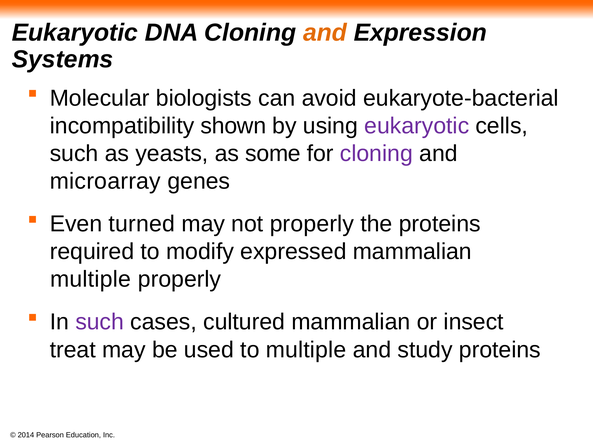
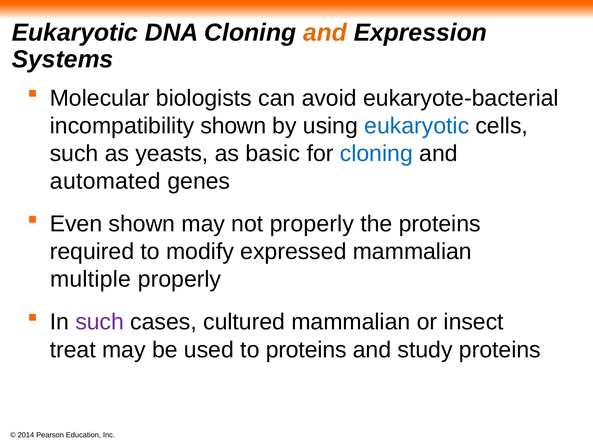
eukaryotic at (417, 126) colour: purple -> blue
some: some -> basic
cloning at (376, 153) colour: purple -> blue
microarray: microarray -> automated
Even turned: turned -> shown
to multiple: multiple -> proteins
